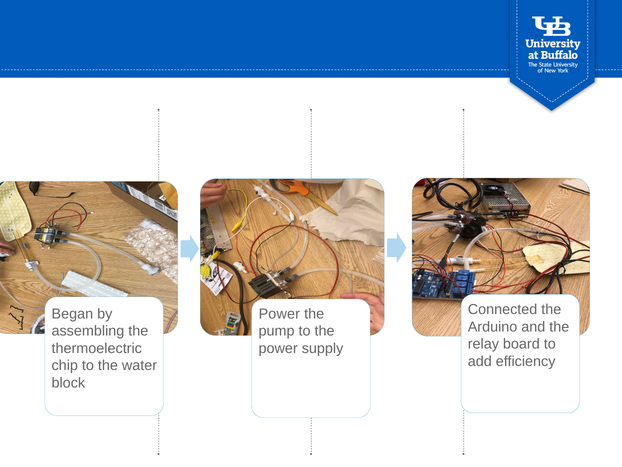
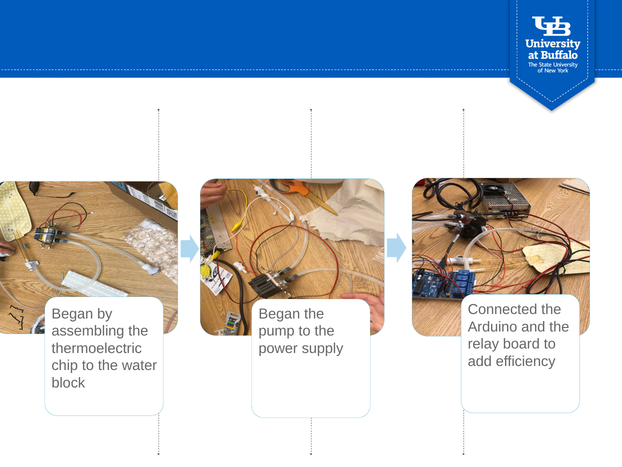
Power at (279, 313): Power -> Began
